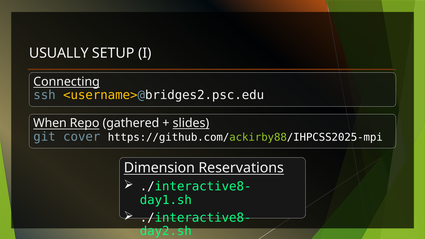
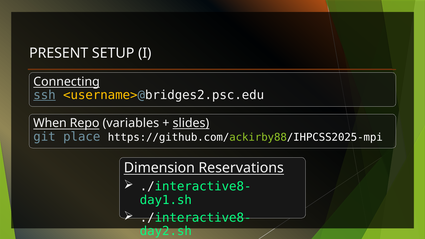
USUALLY: USUALLY -> PRESENT
ssh underline: none -> present
gathered: gathered -> variables
cover: cover -> place
